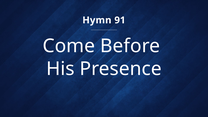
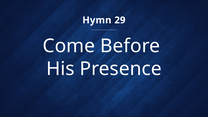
91: 91 -> 29
